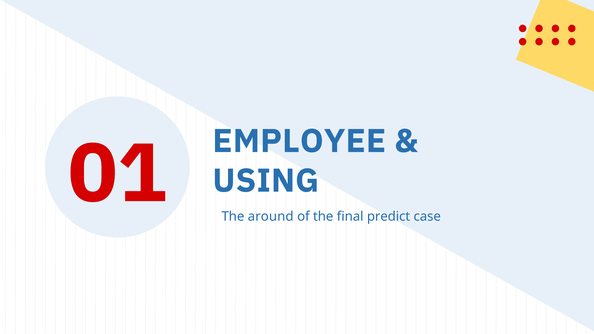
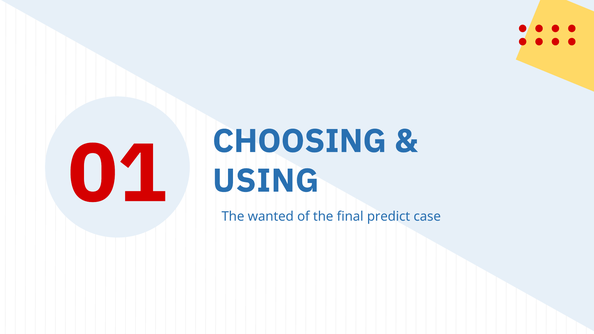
EMPLOYEE: EMPLOYEE -> CHOOSING
around: around -> wanted
